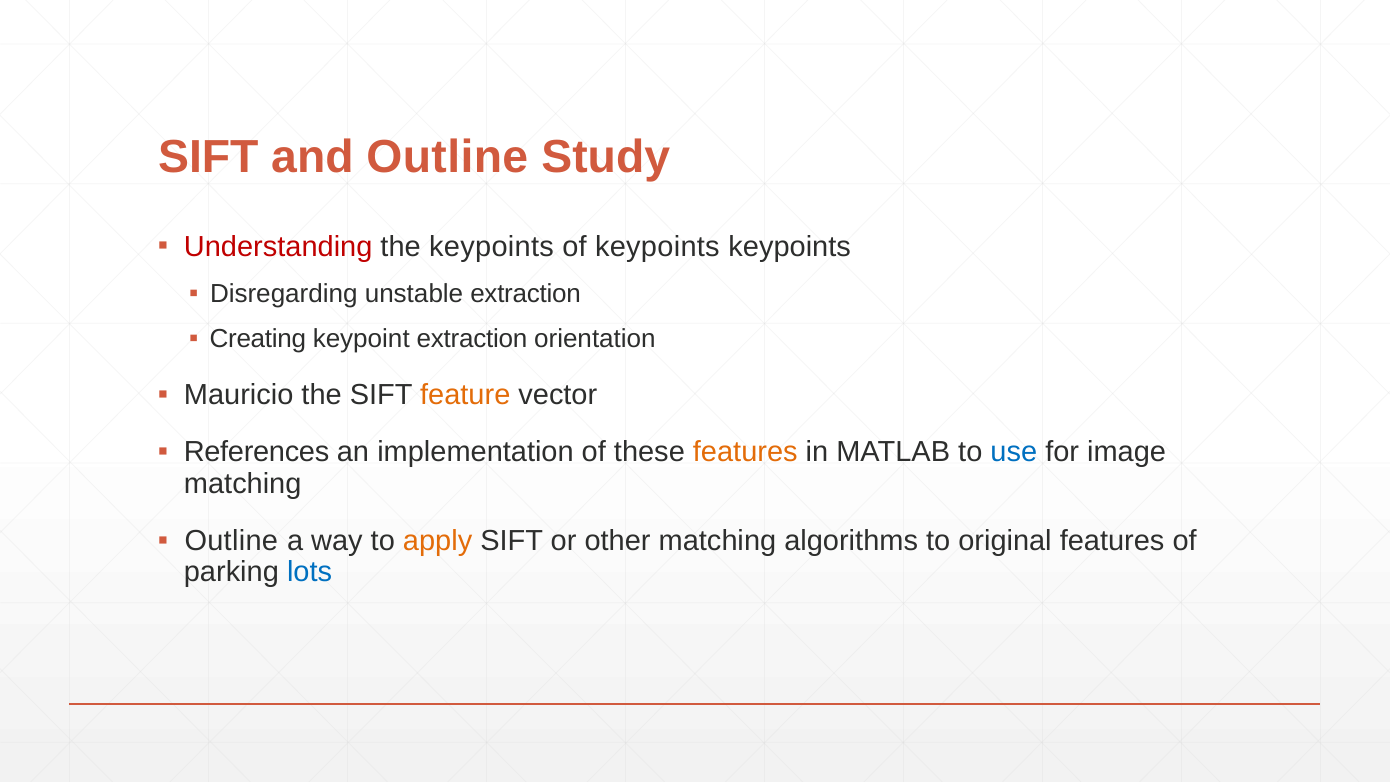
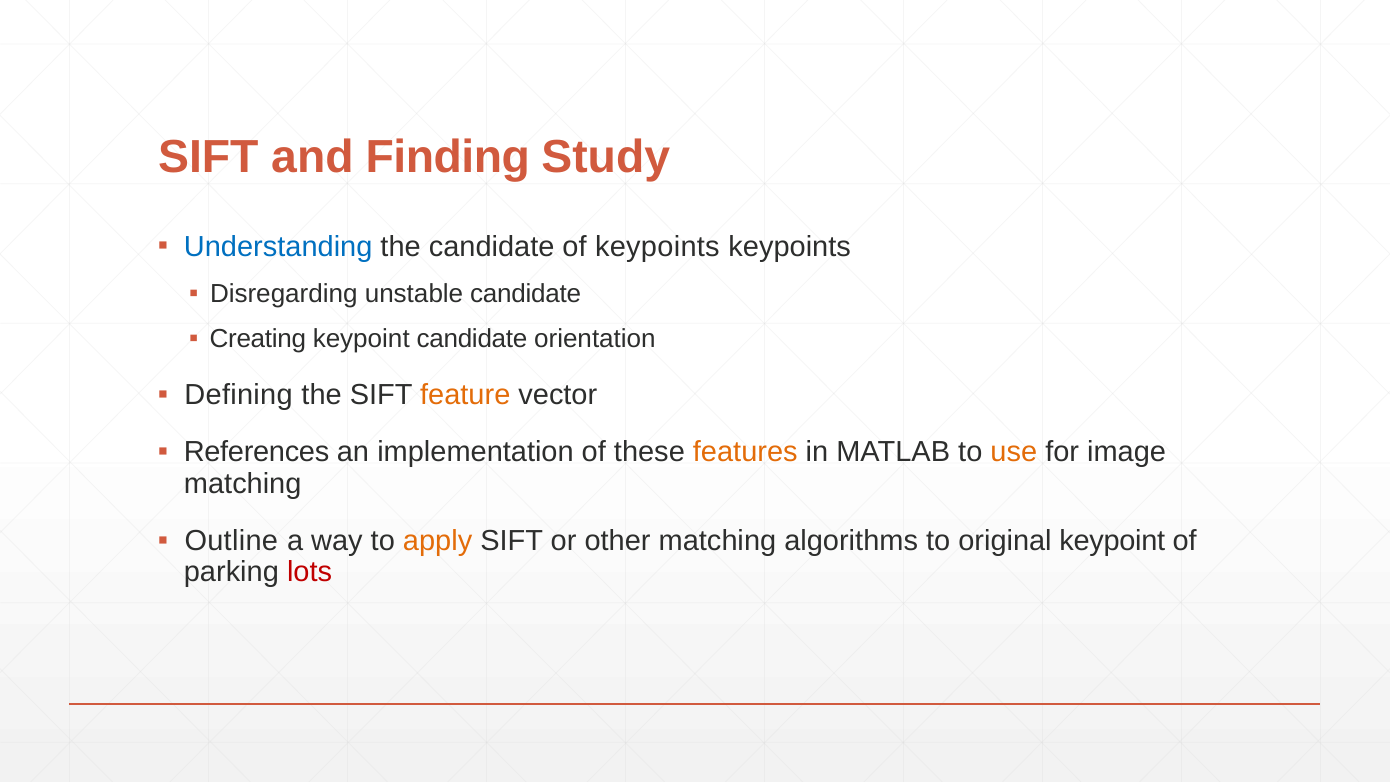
and Outline: Outline -> Finding
Understanding colour: red -> blue
the keypoints: keypoints -> candidate
unstable extraction: extraction -> candidate
keypoint extraction: extraction -> candidate
Mauricio: Mauricio -> Defining
use colour: blue -> orange
original features: features -> keypoint
lots colour: blue -> red
